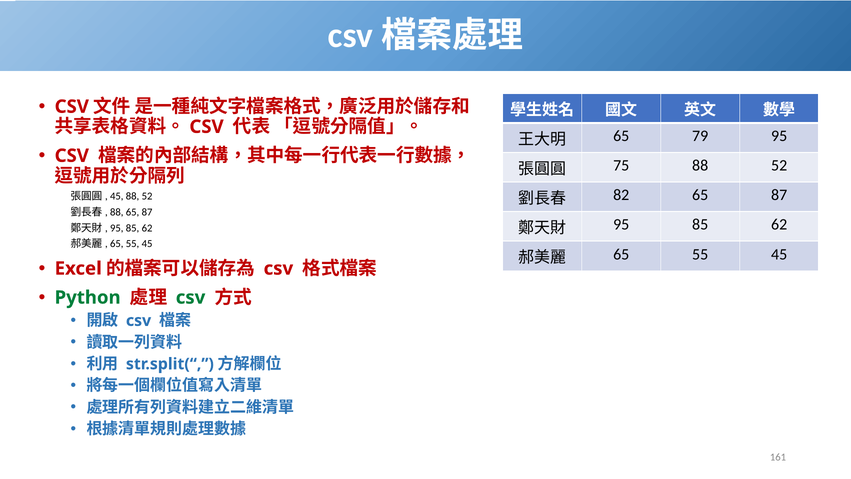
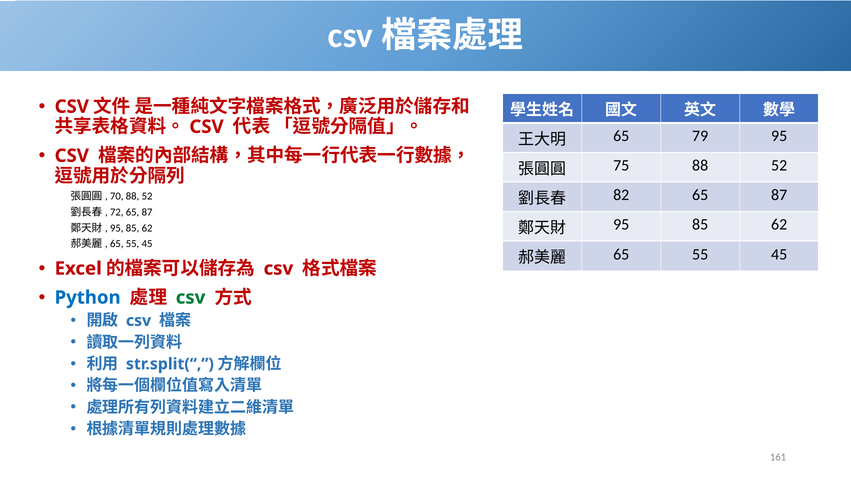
45 at (117, 196): 45 -> 70
88 at (117, 212): 88 -> 72
Python colour: green -> blue
